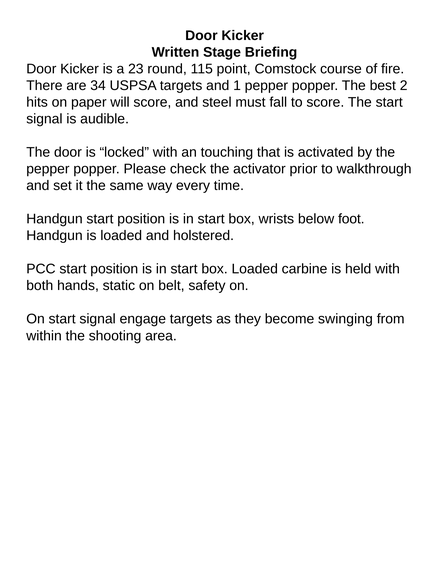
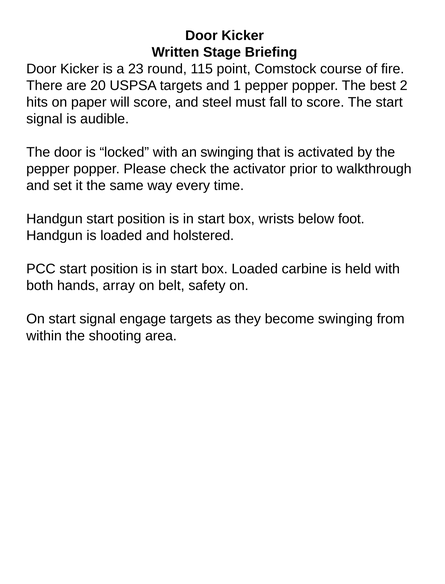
34: 34 -> 20
an touching: touching -> swinging
static: static -> array
